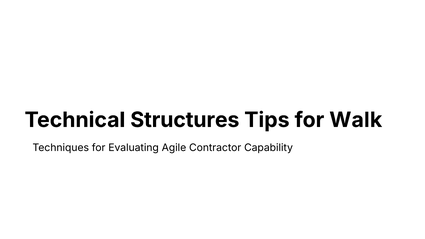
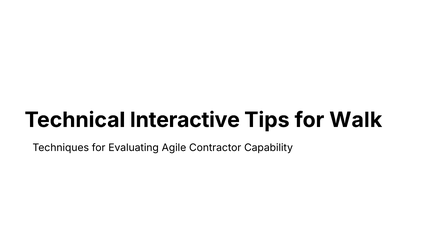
Structures: Structures -> Interactive
